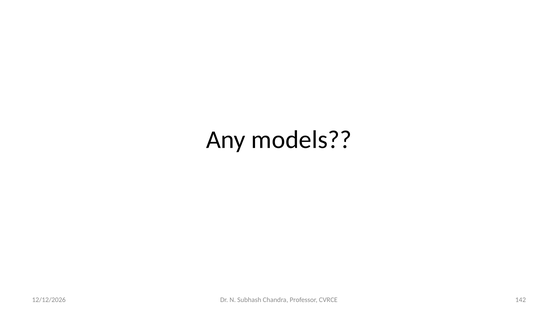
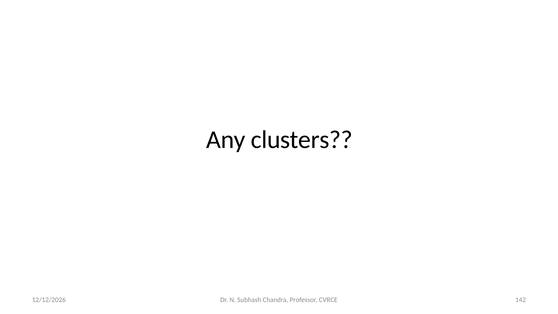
models: models -> clusters
